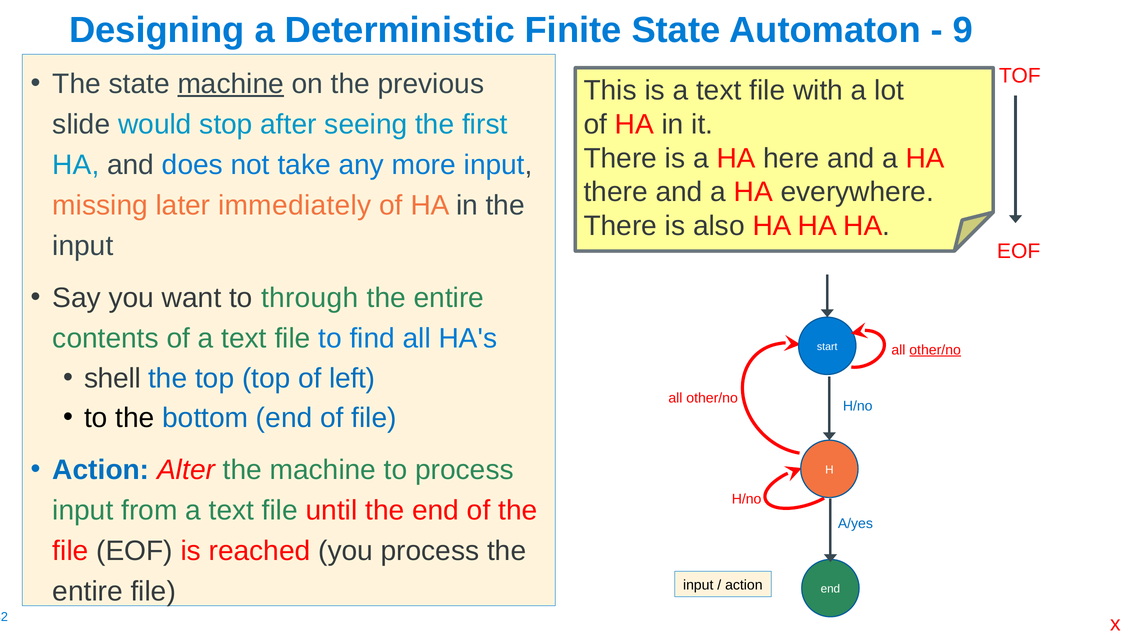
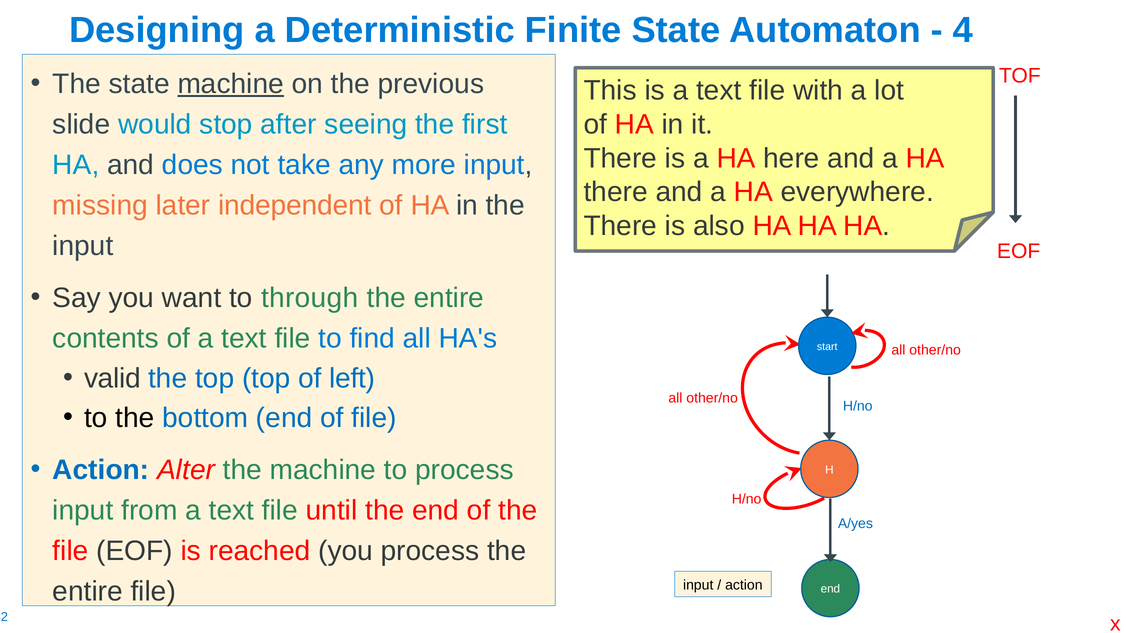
9: 9 -> 4
immediately: immediately -> independent
other/no at (935, 350) underline: present -> none
shell: shell -> valid
